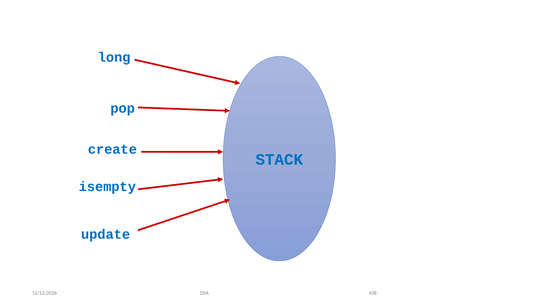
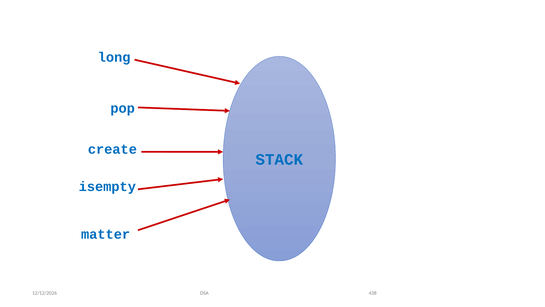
update: update -> matter
